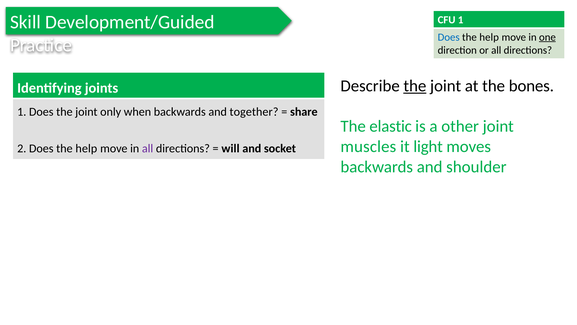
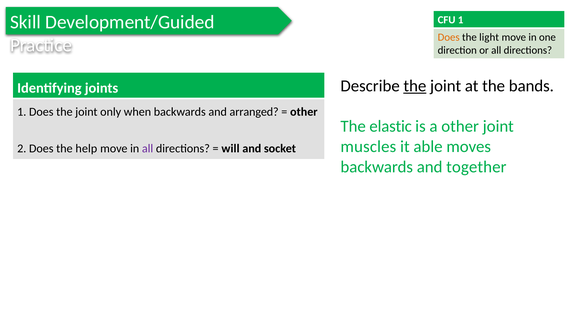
Does at (449, 37) colour: blue -> orange
help at (489, 37): help -> light
one underline: present -> none
bones: bones -> bands
together: together -> arranged
share at (304, 112): share -> other
light: light -> able
shoulder: shoulder -> together
